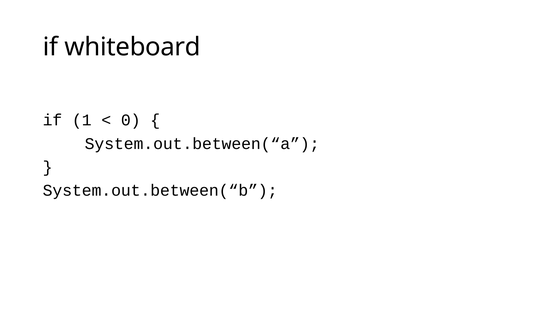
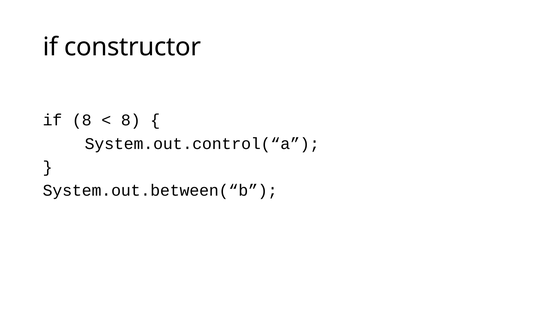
whiteboard: whiteboard -> constructor
if 1: 1 -> 8
0 at (131, 120): 0 -> 8
System.out.between(“a: System.out.between(“a -> System.out.control(“a
